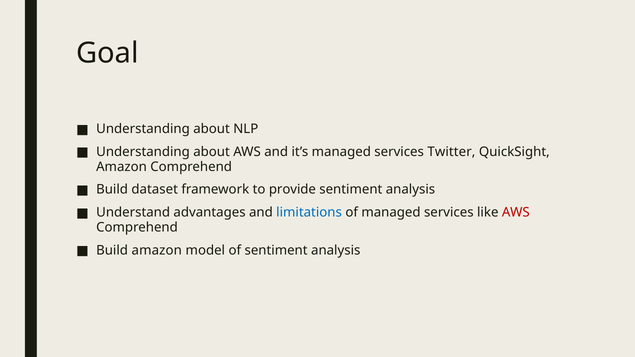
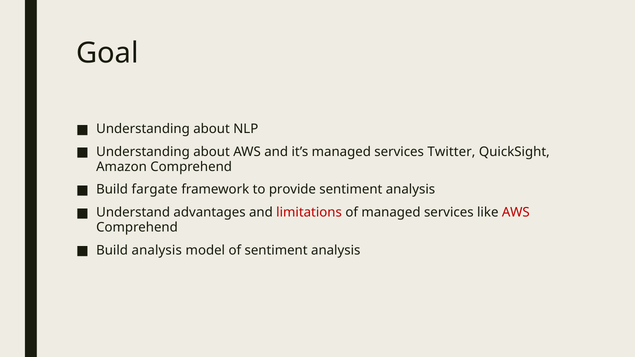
dataset: dataset -> fargate
limitations colour: blue -> red
Build amazon: amazon -> analysis
